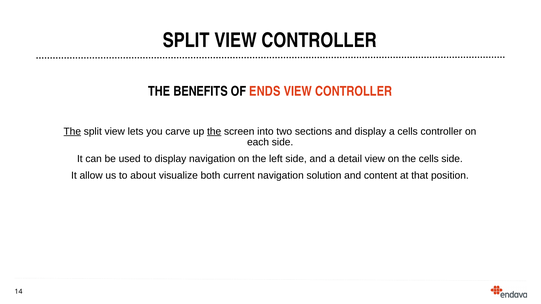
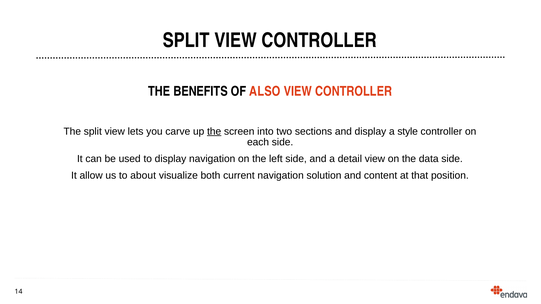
ENDS: ENDS -> ALSO
The at (72, 132) underline: present -> none
a cells: cells -> style
the cells: cells -> data
